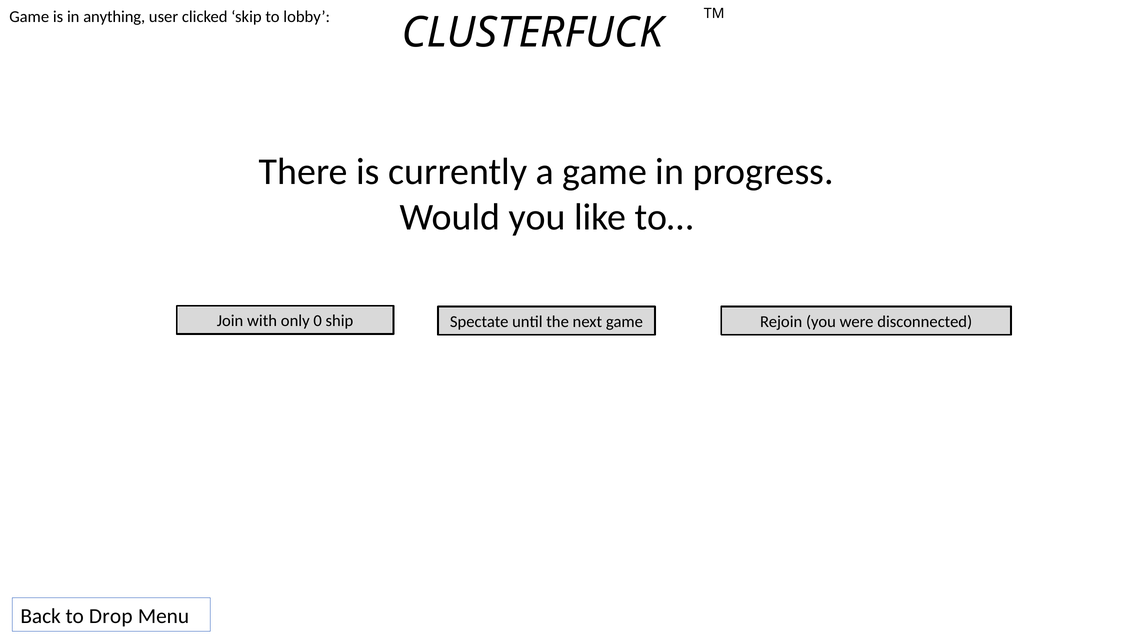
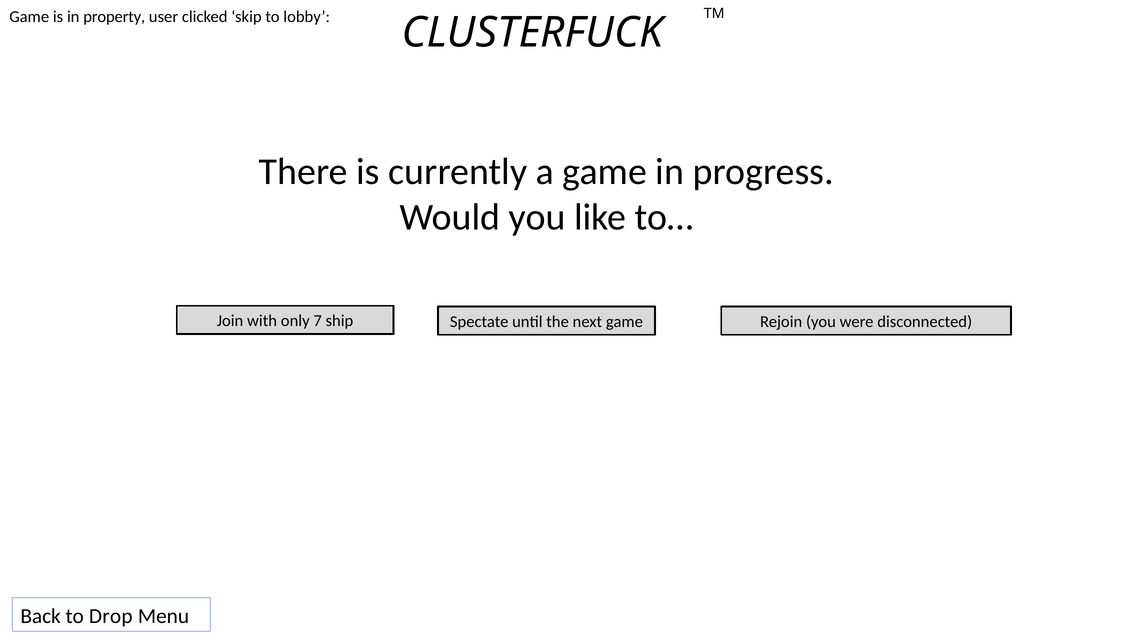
anything: anything -> property
0: 0 -> 7
